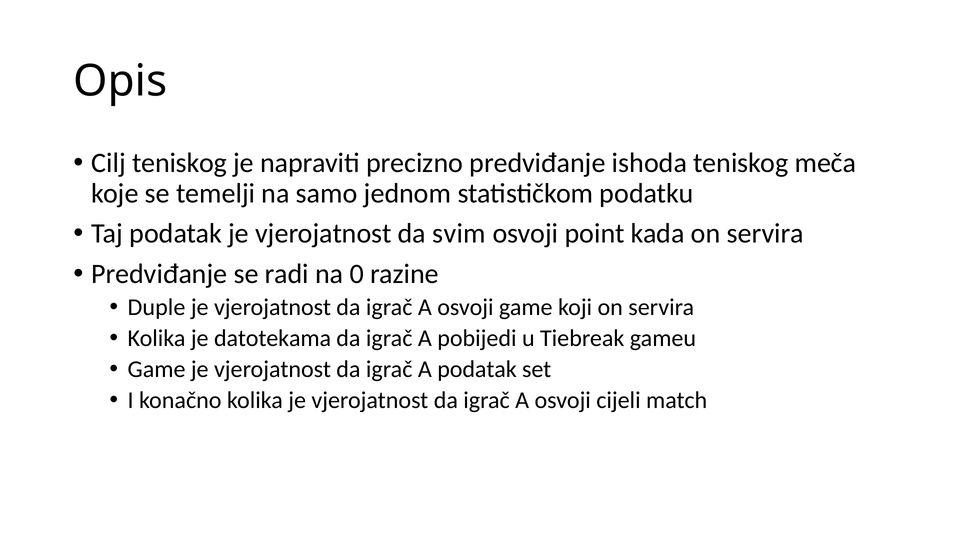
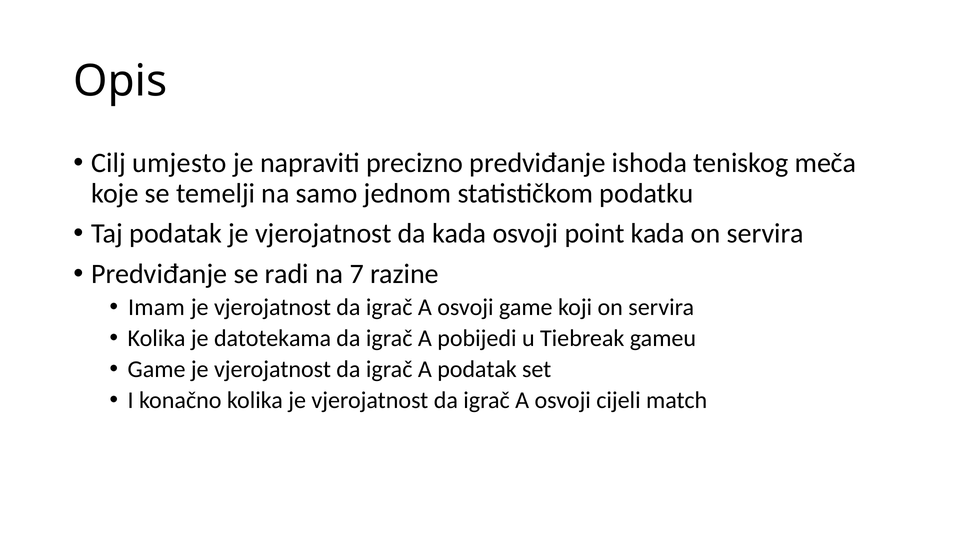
Cilj teniskog: teniskog -> umjesto
da svim: svim -> kada
0: 0 -> 7
Duple: Duple -> Imam
